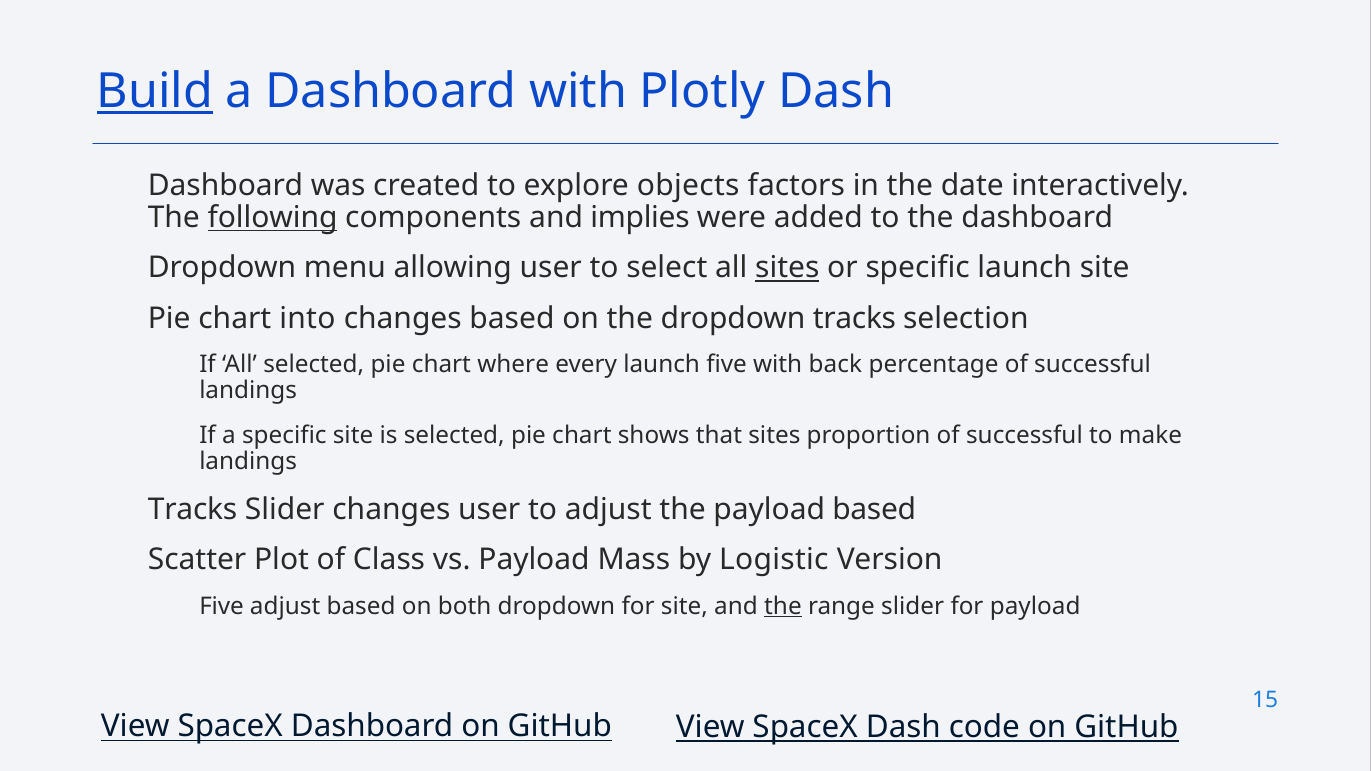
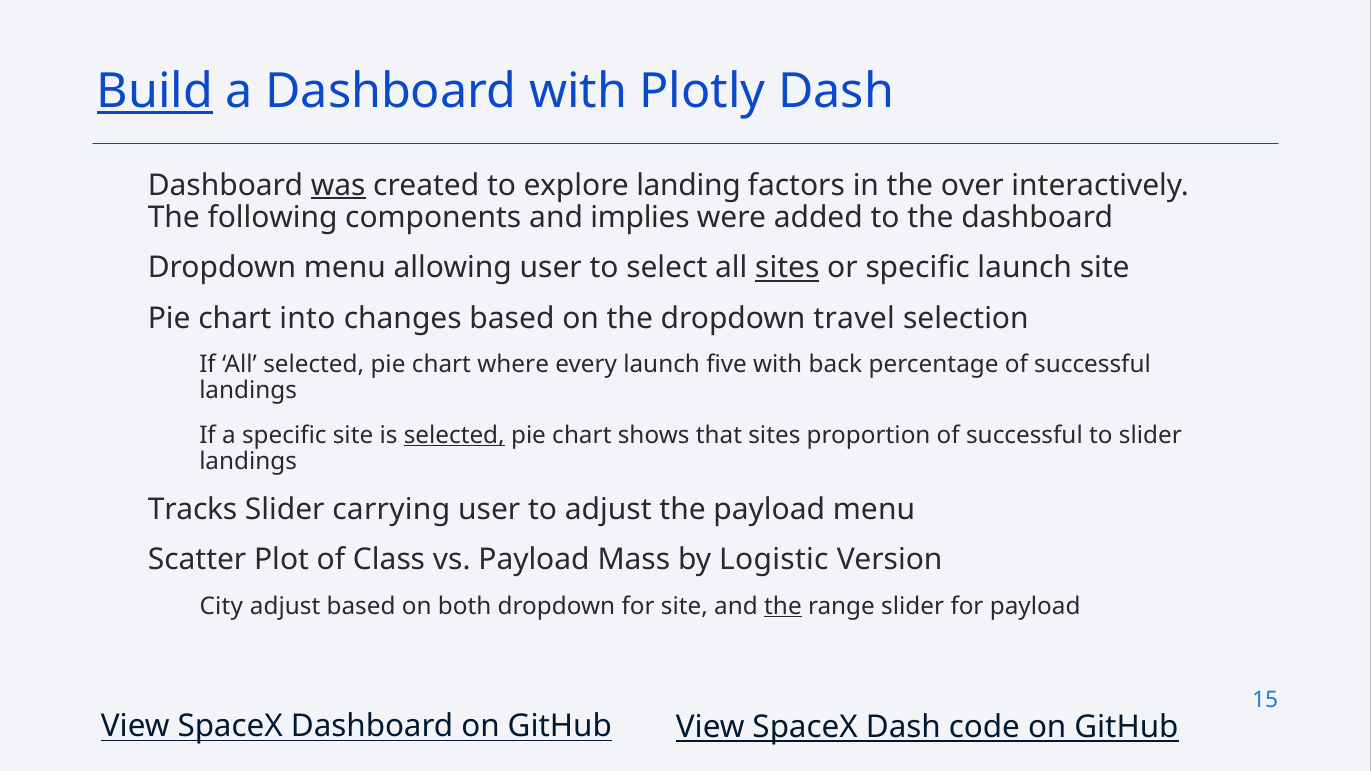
was underline: none -> present
objects: objects -> landing
date: date -> over
following underline: present -> none
dropdown tracks: tracks -> travel
selected at (454, 435) underline: none -> present
to make: make -> slider
Slider changes: changes -> carrying
payload based: based -> menu
Five at (222, 606): Five -> City
